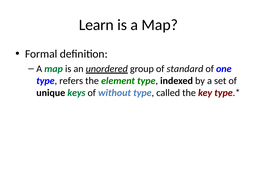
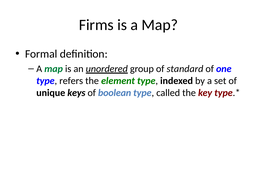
Learn: Learn -> Firms
keys colour: green -> black
without: without -> boolean
